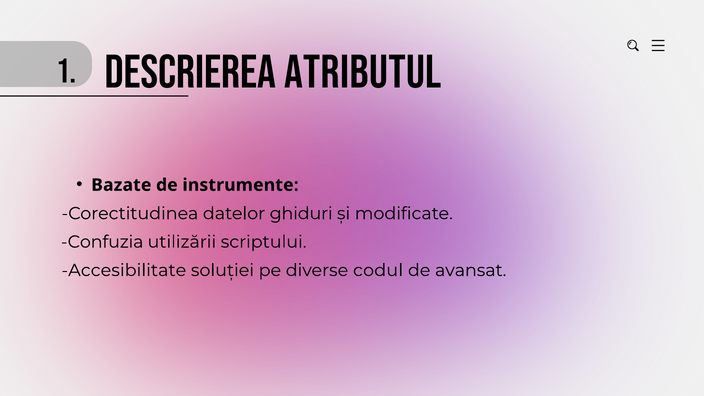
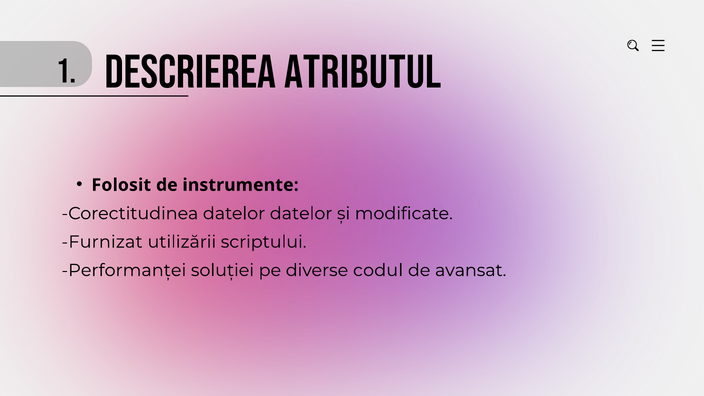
Bazate: Bazate -> Folosit
datelor ghiduri: ghiduri -> datelor
Confuzia: Confuzia -> Furnizat
Accesibilitate: Accesibilitate -> Performanței
